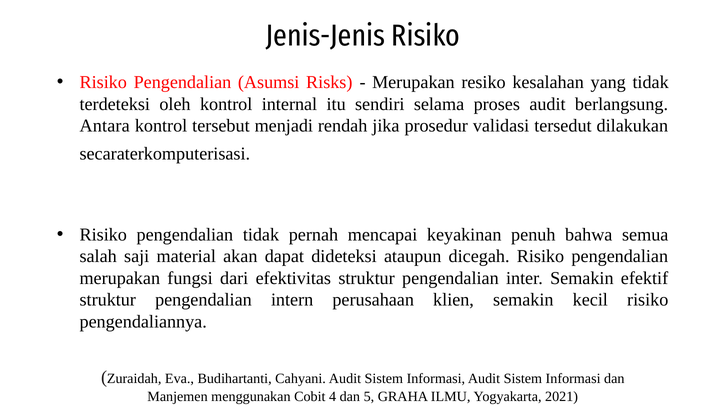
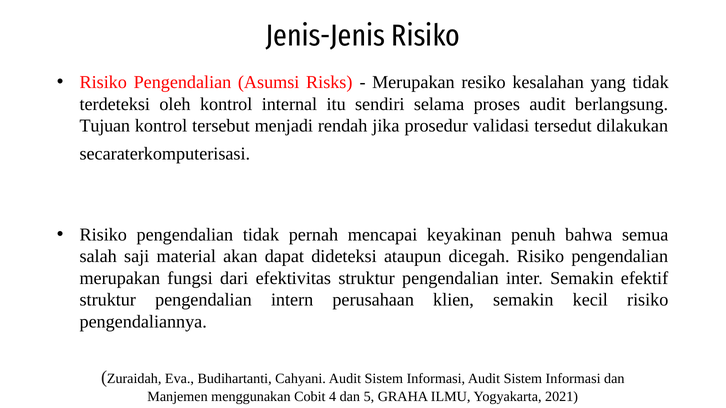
Antara: Antara -> Tujuan
